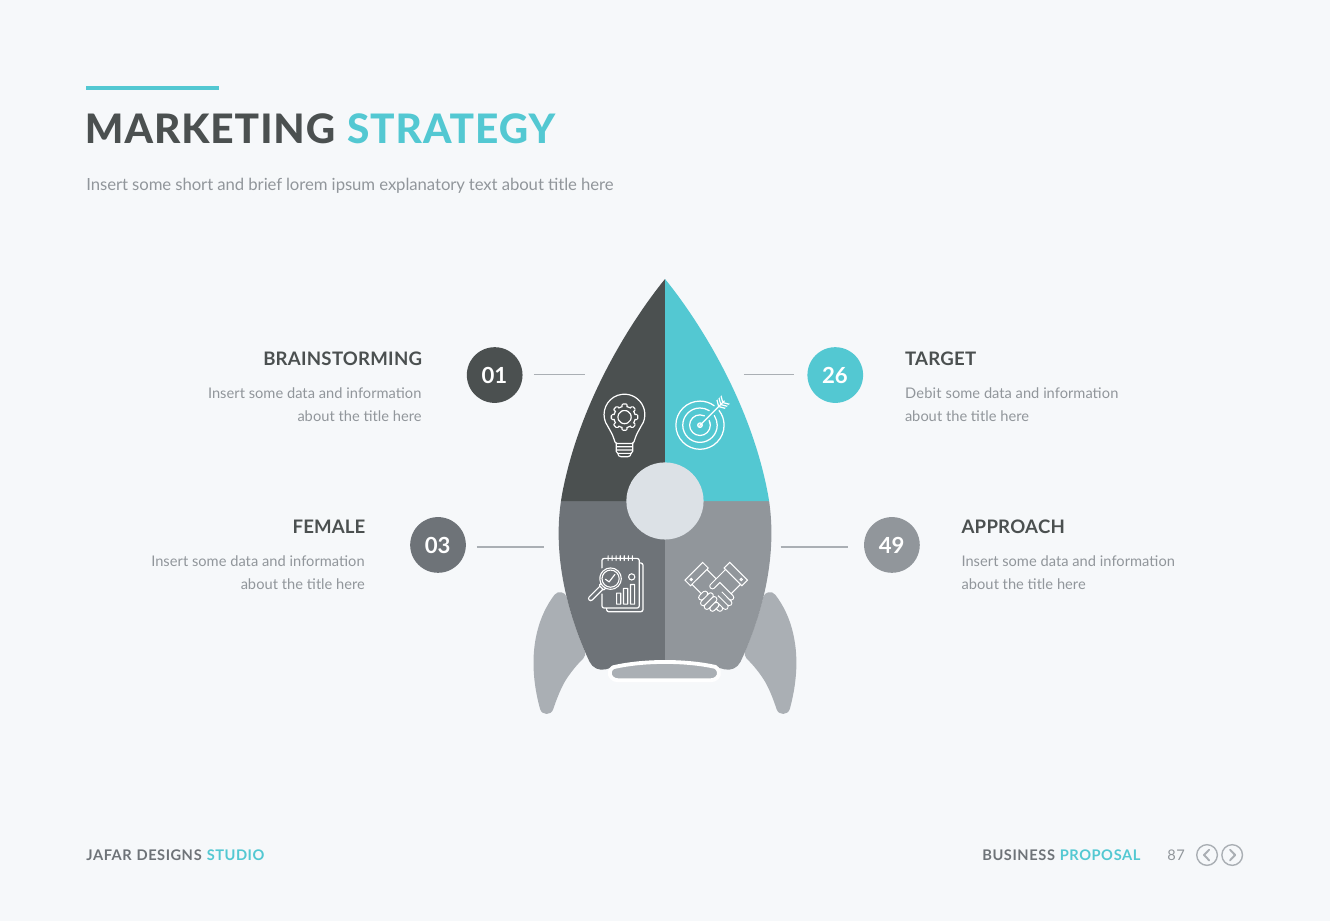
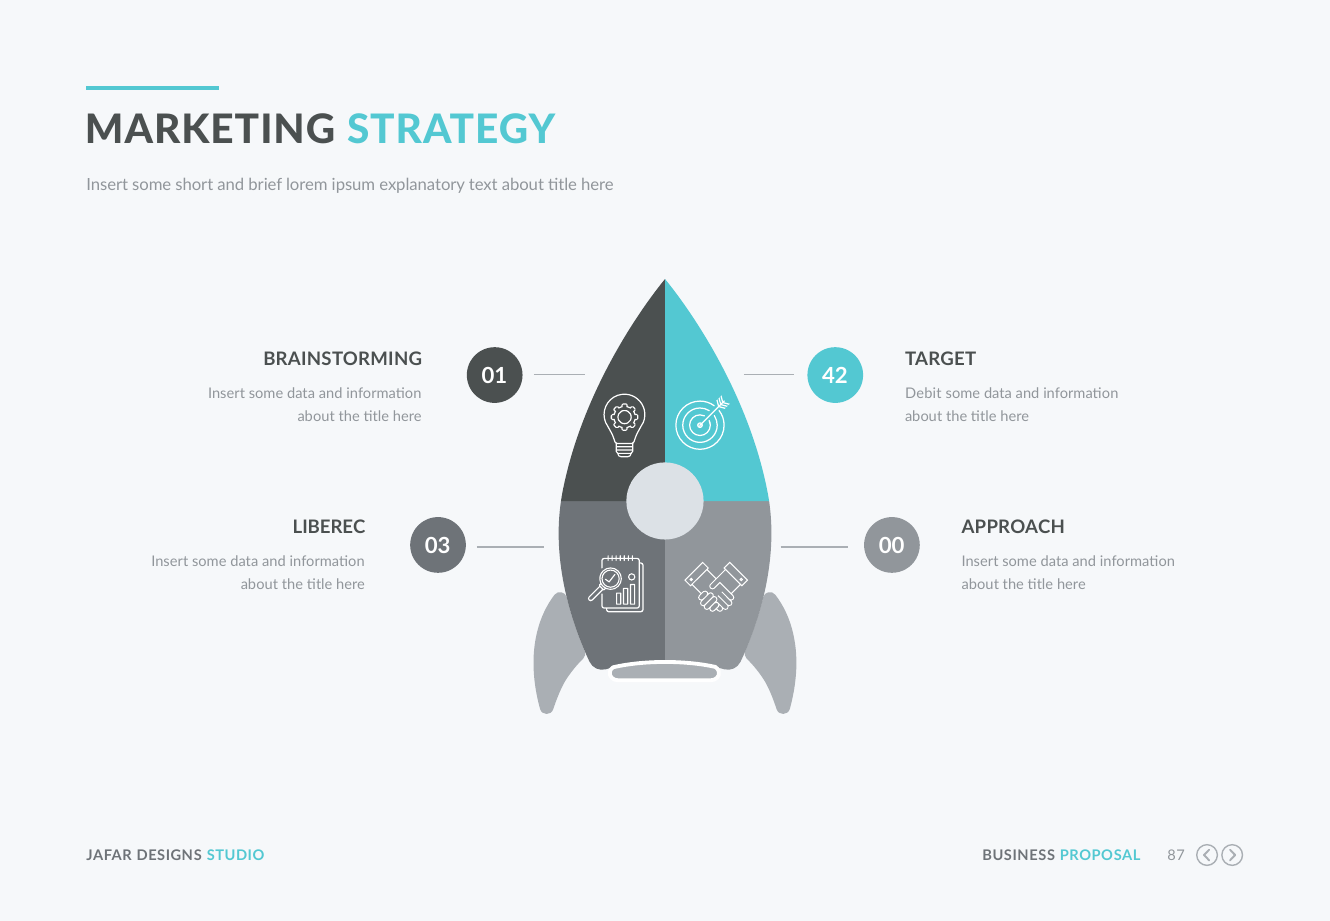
26: 26 -> 42
FEMALE: FEMALE -> LIBEREC
49: 49 -> 00
